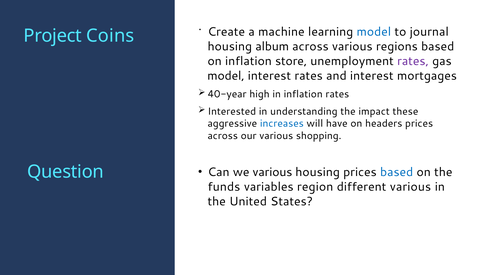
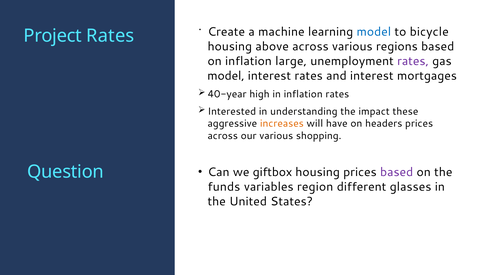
Project Coins: Coins -> Rates
journal: journal -> bicycle
album: album -> above
store: store -> large
increases colour: blue -> orange
we various: various -> giftbox
based at (397, 172) colour: blue -> purple
different various: various -> glasses
